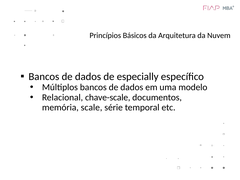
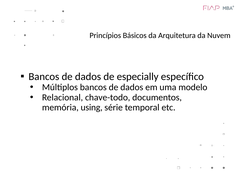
chave-scale: chave-scale -> chave-todo
scale: scale -> using
